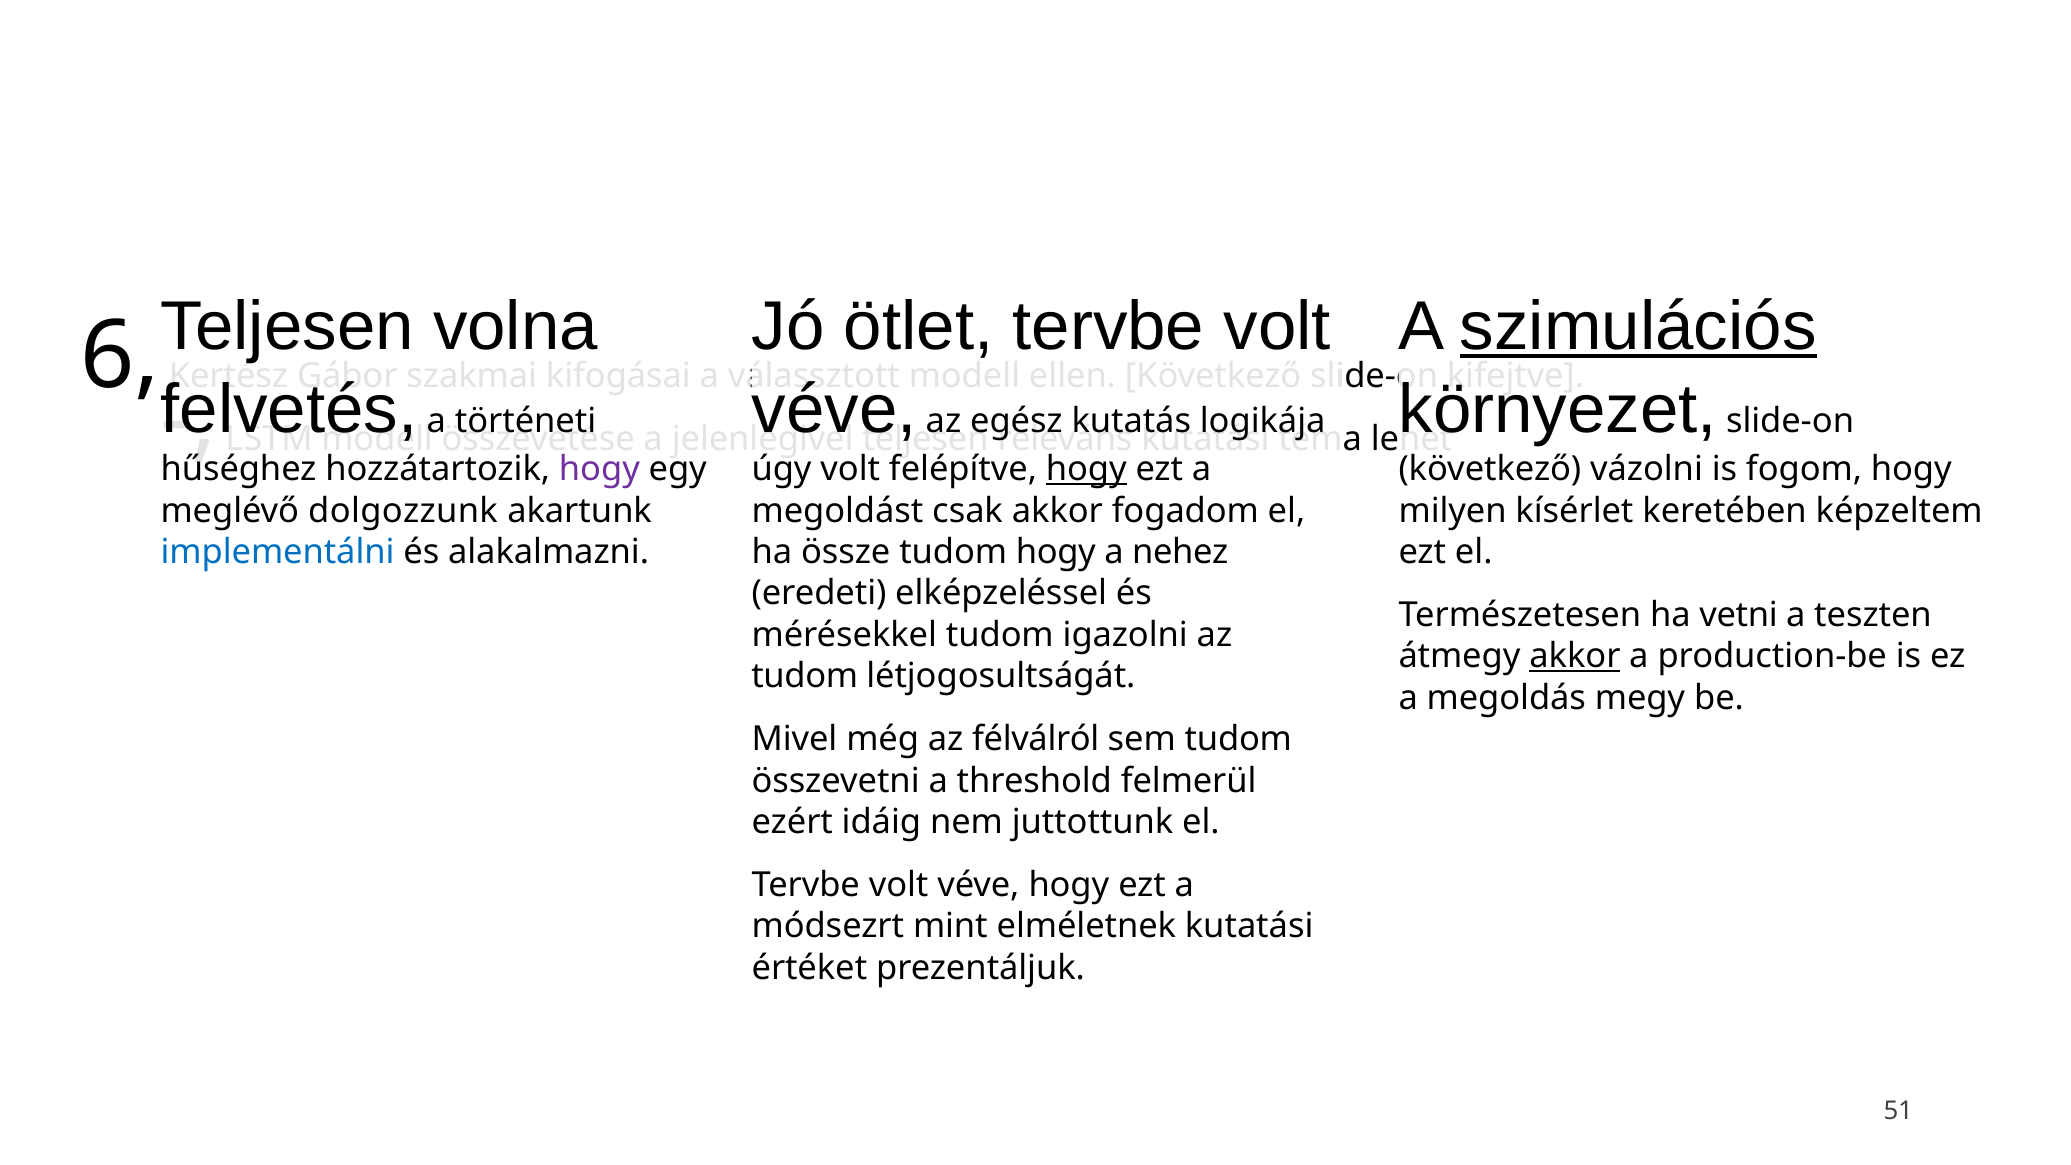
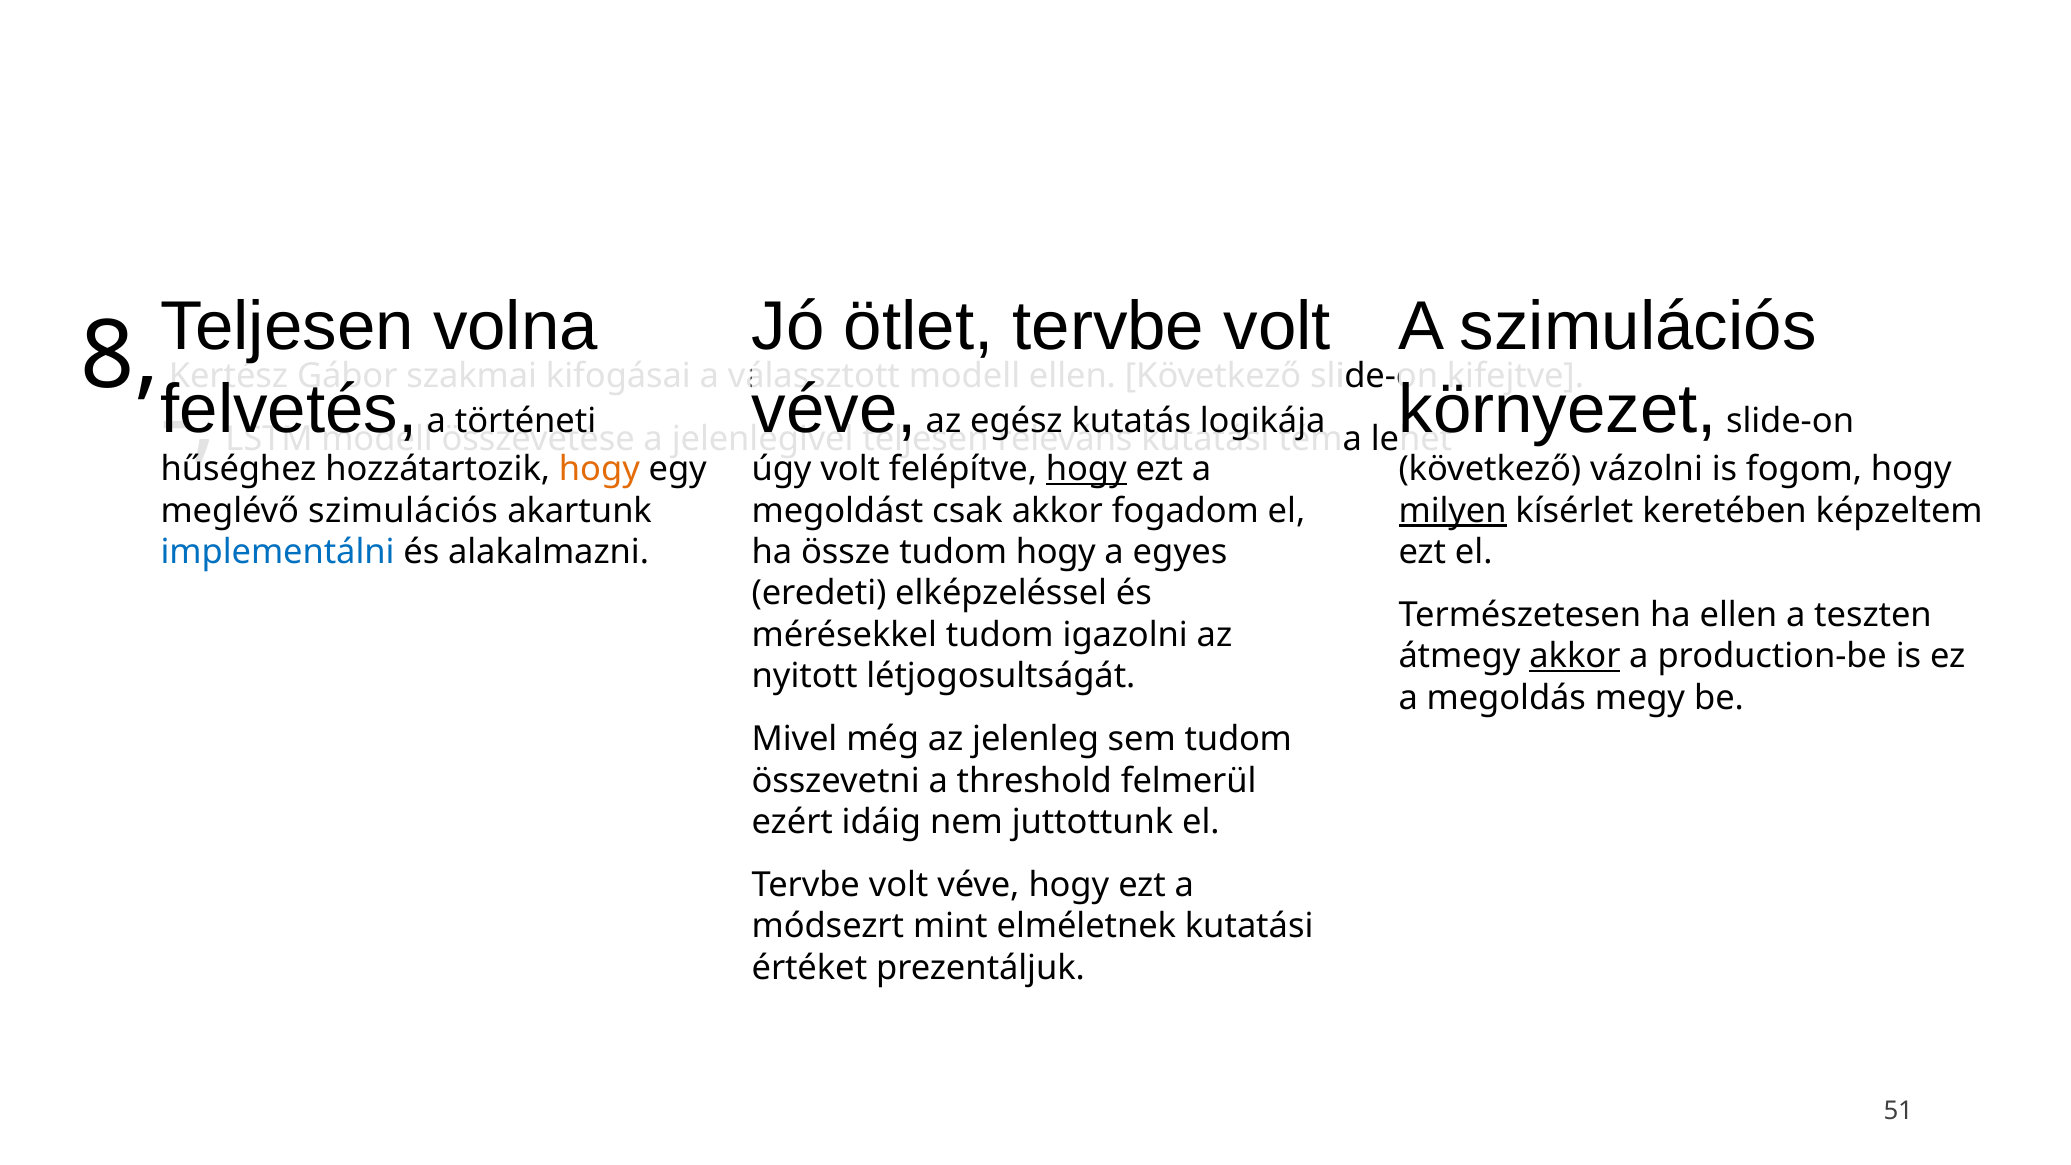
szimulációs at (1638, 327) underline: present -> none
6: 6 -> 8
hogy at (599, 469) colour: purple -> orange
meglévő dolgozzunk: dolgozzunk -> szimulációs
milyen underline: none -> present
nehez: nehez -> egyes
ha vetni: vetni -> ellen
tudom at (805, 676): tudom -> nyitott
félválról: félválról -> jelenleg
